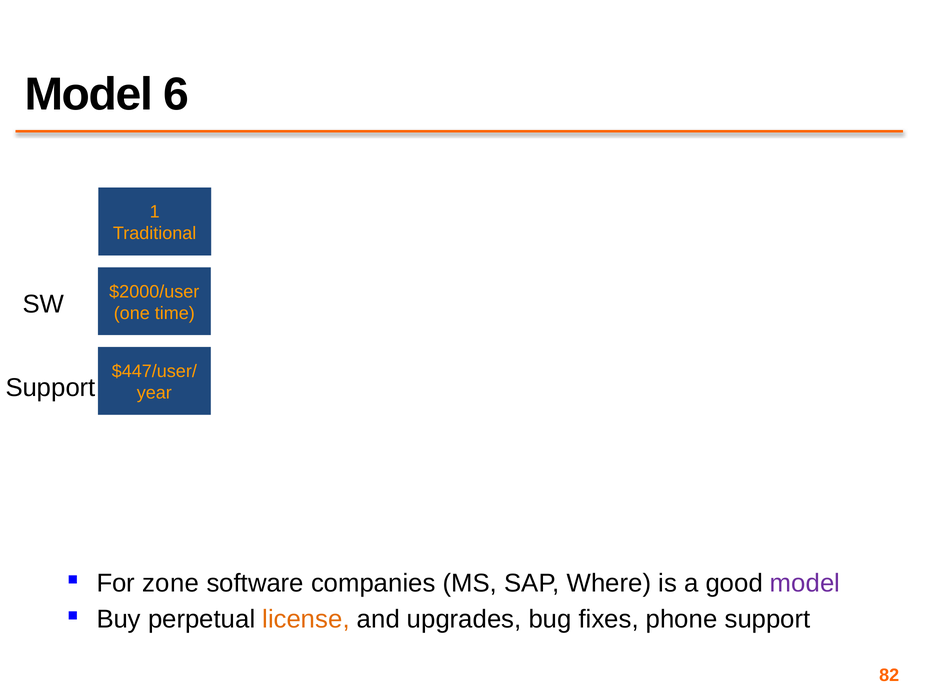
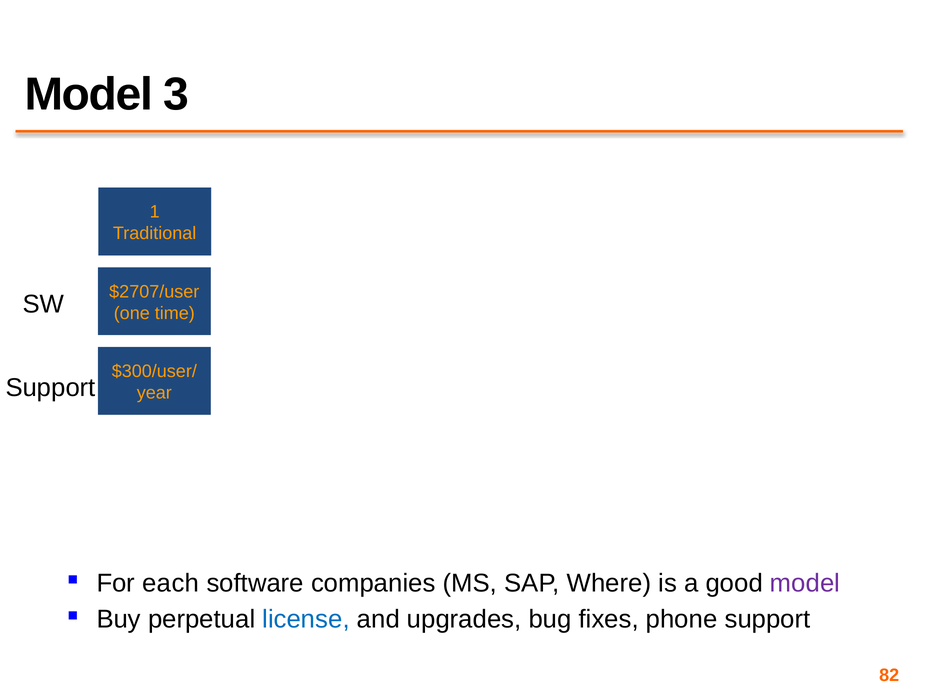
6: 6 -> 3
$2000/user: $2000/user -> $2707/user
$447/user/: $447/user/ -> $300/user/
zone: zone -> each
license colour: orange -> blue
